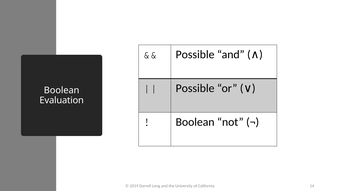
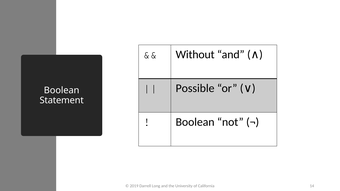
Possible at (195, 55): Possible -> Without
Evaluation: Evaluation -> Statement
